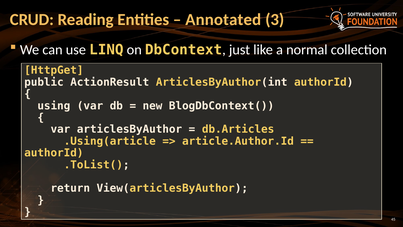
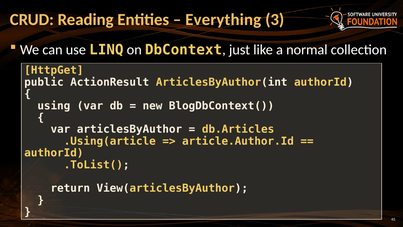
Annotated: Annotated -> Everything
